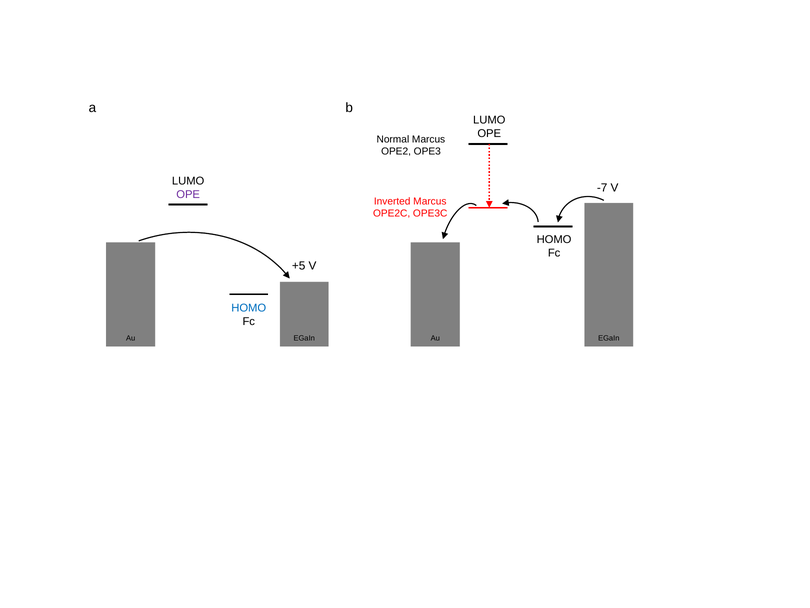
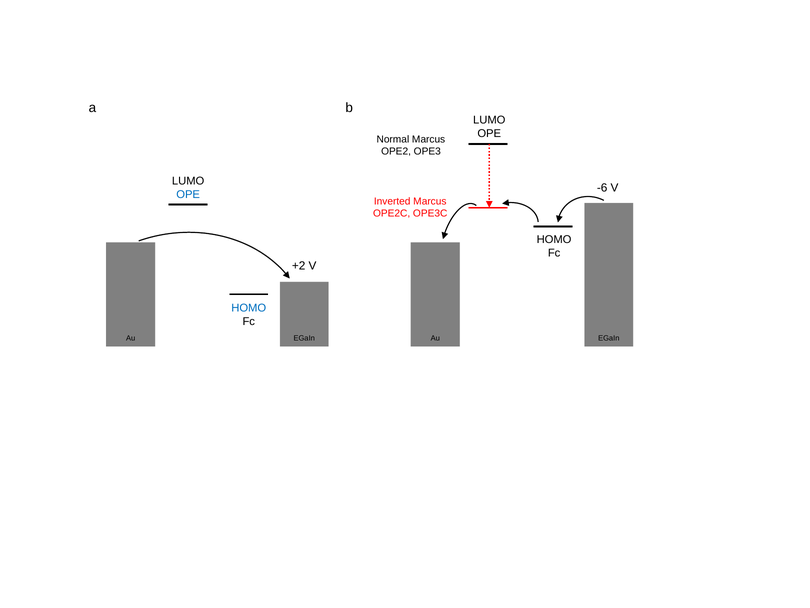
-7: -7 -> -6
OPE at (188, 195) colour: purple -> blue
+5: +5 -> +2
